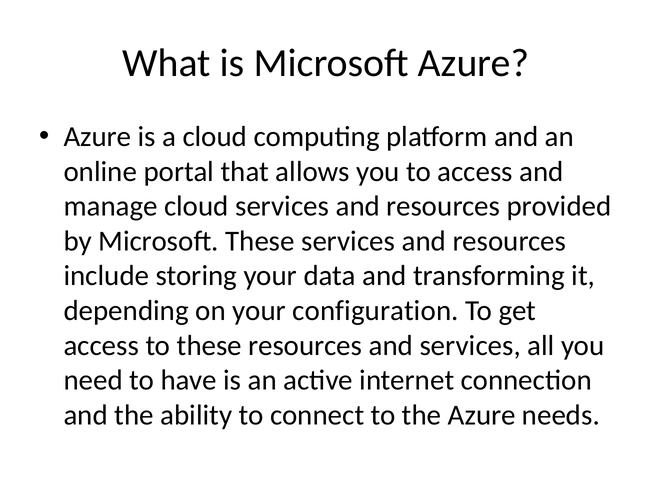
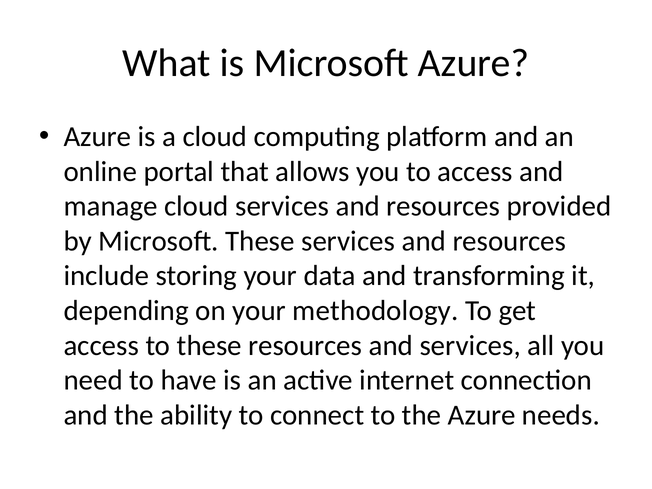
configuration: configuration -> methodology
